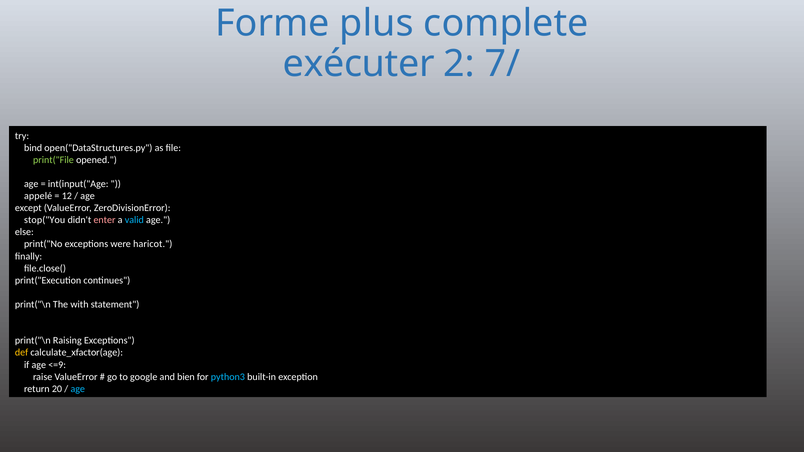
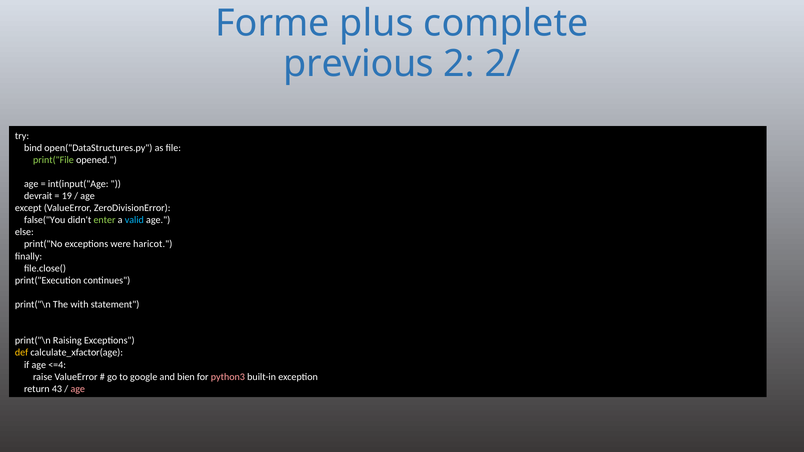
exécuter: exécuter -> previous
7/: 7/ -> 2/
appelé: appelé -> devrait
12: 12 -> 19
stop("You: stop("You -> false("You
enter colour: pink -> light green
<=9: <=9 -> <=4
python3 colour: light blue -> pink
20: 20 -> 43
age at (78, 389) colour: light blue -> pink
